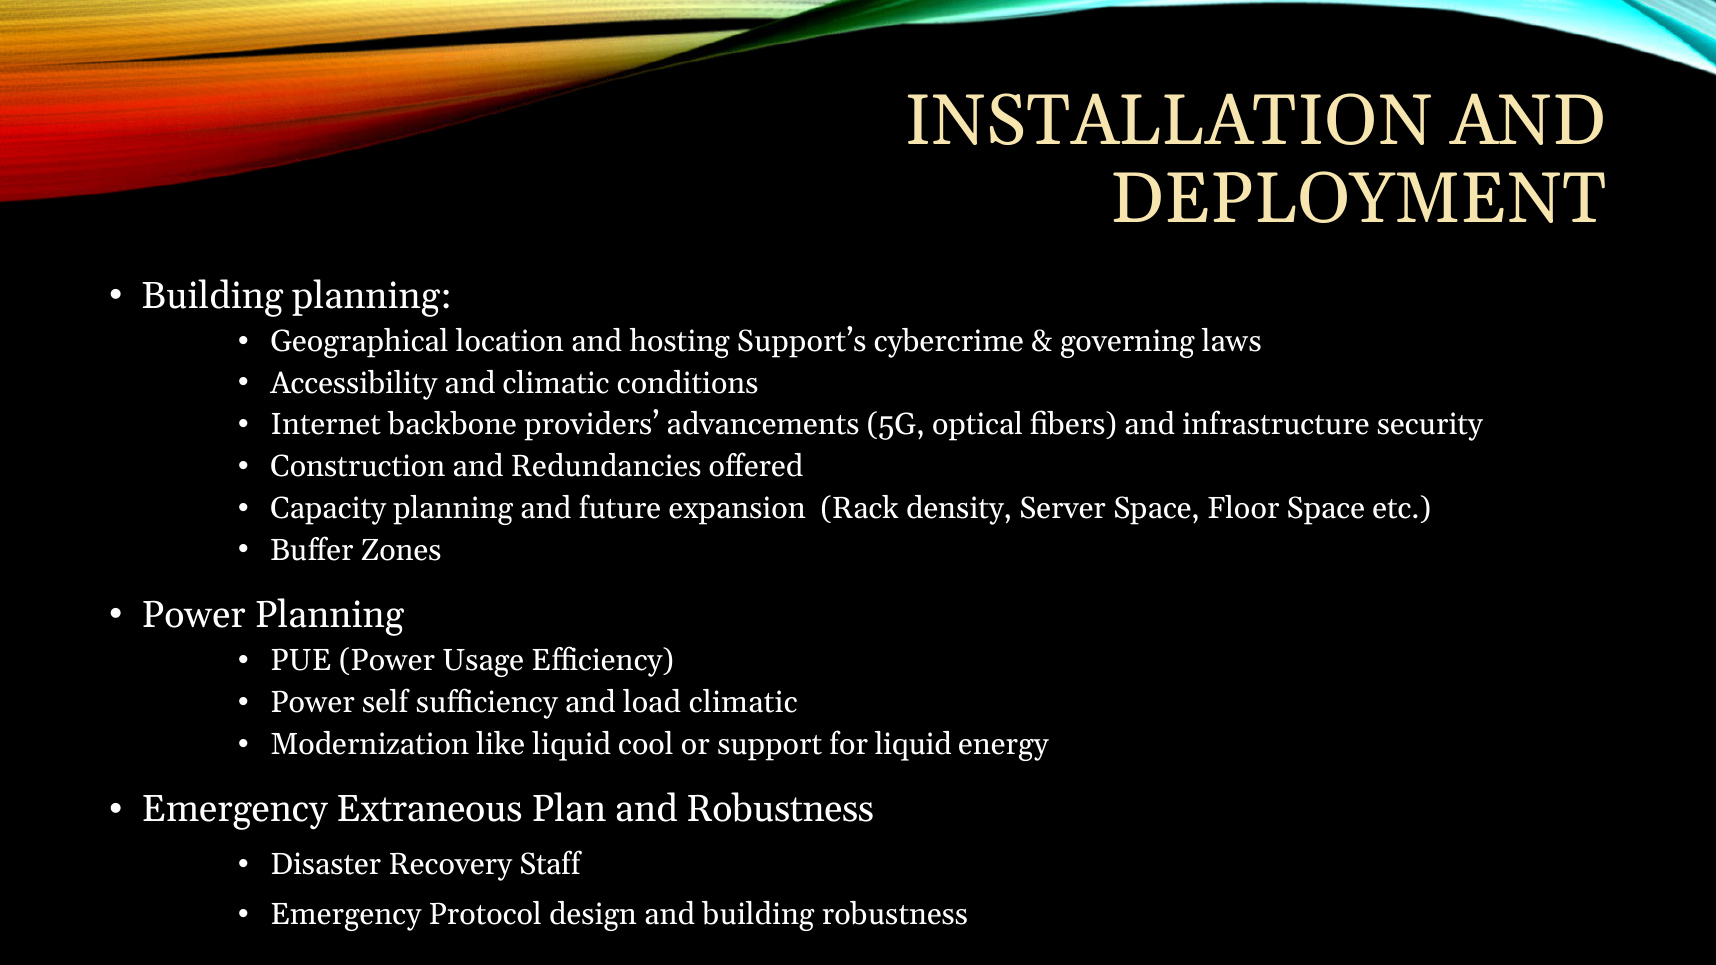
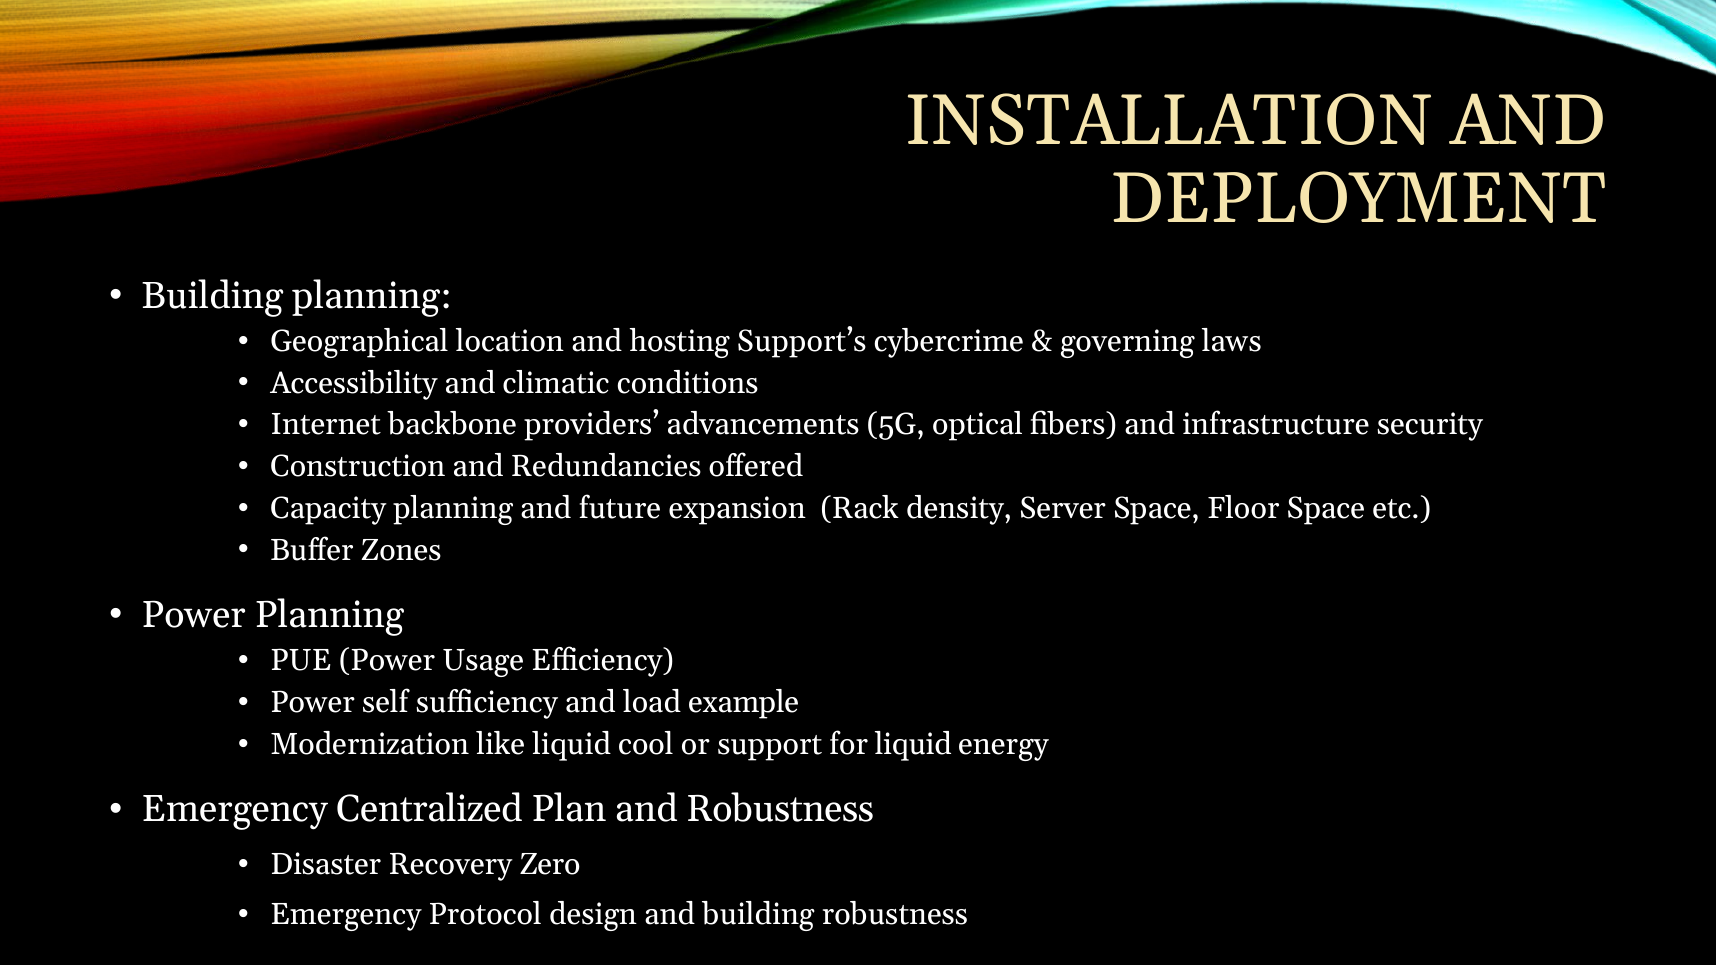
load climatic: climatic -> example
Extraneous: Extraneous -> Centralized
Staff: Staff -> Zero
